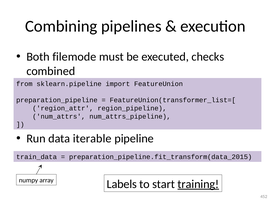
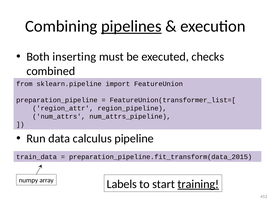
pipelines underline: none -> present
filemode: filemode -> inserting
iterable: iterable -> calculus
